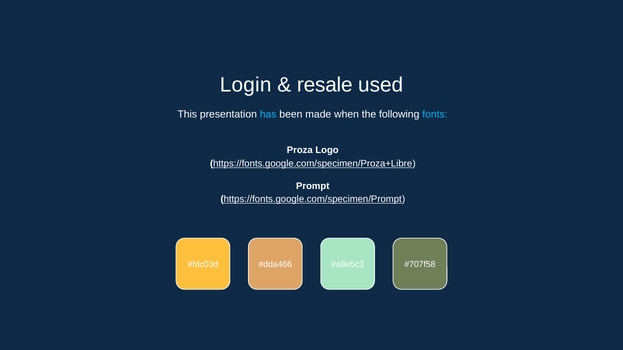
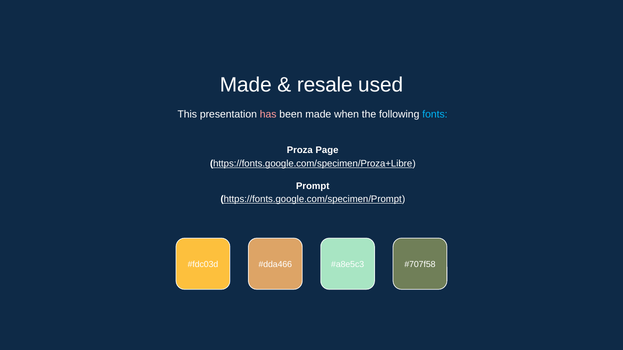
Login at (246, 85): Login -> Made
has colour: light blue -> pink
Logo: Logo -> Page
